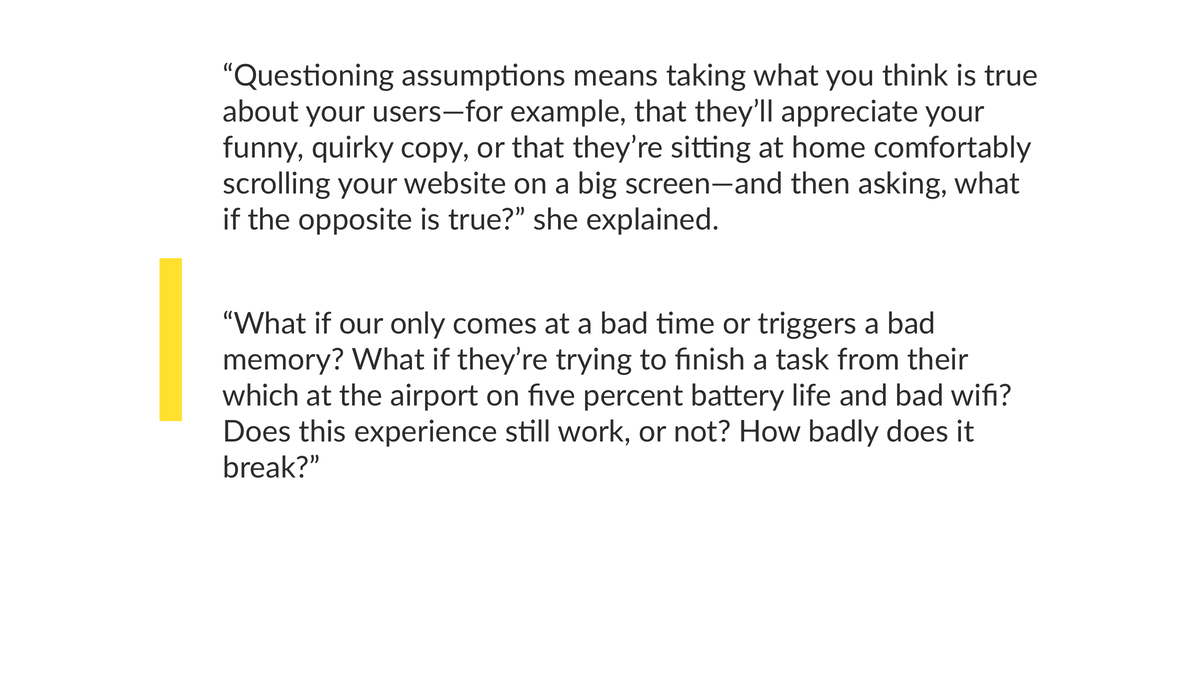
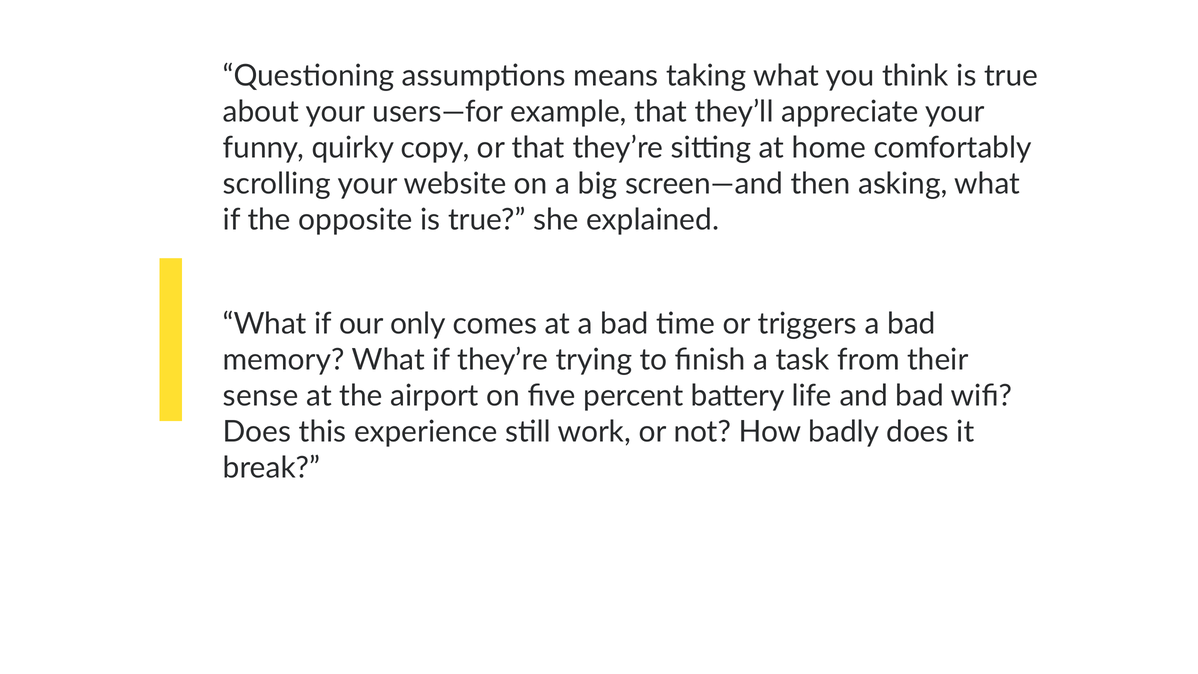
which: which -> sense
